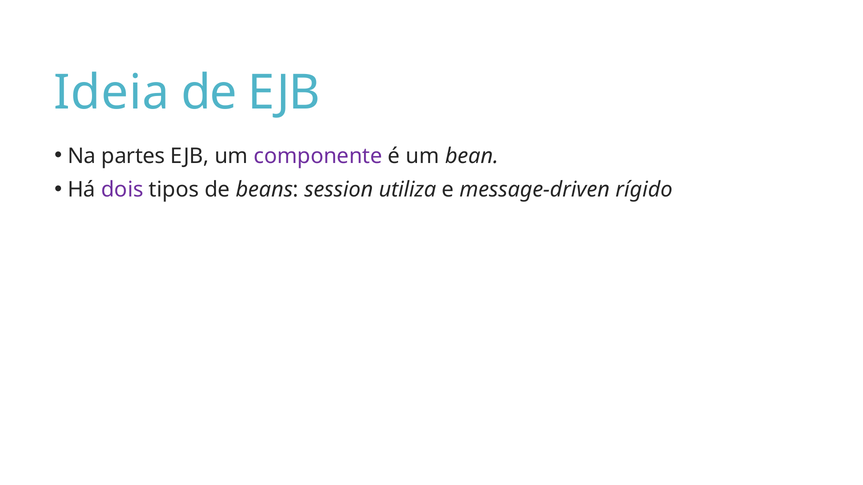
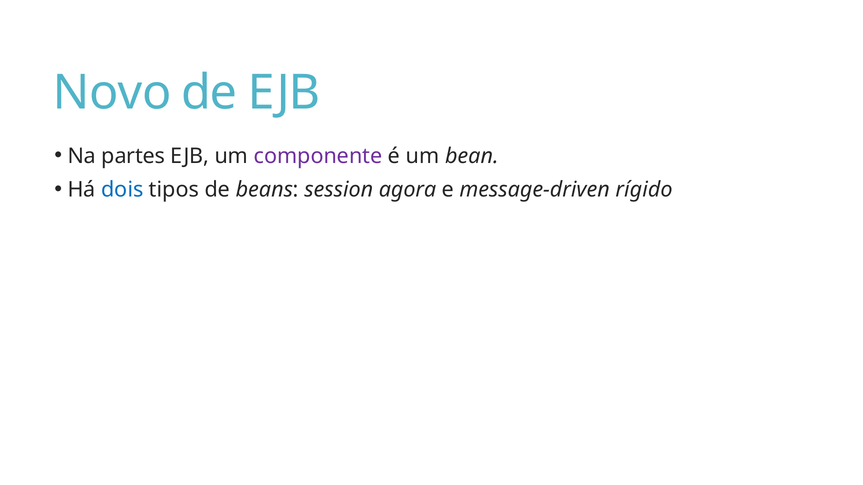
Ideia: Ideia -> Novo
dois colour: purple -> blue
utiliza: utiliza -> agora
